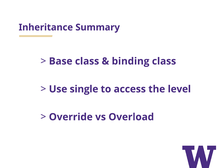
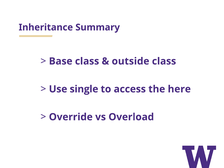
binding: binding -> outside
level: level -> here
